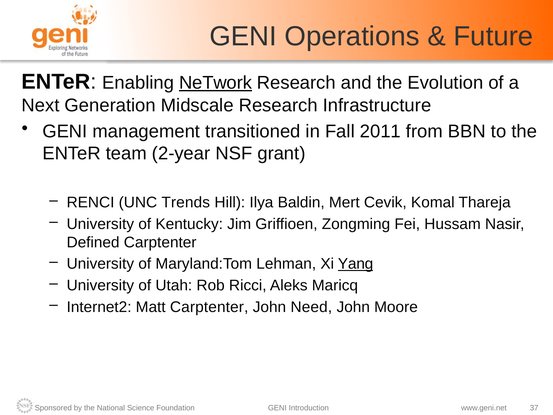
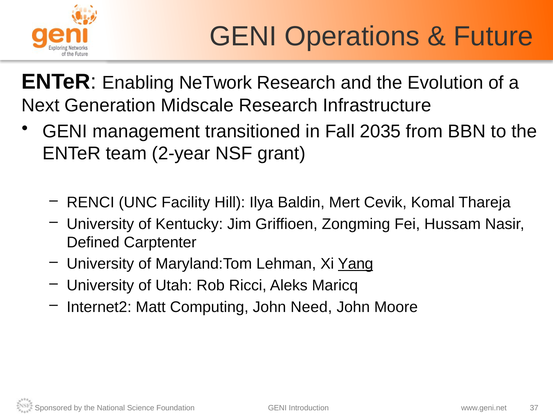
NeTwork underline: present -> none
2011: 2011 -> 2035
Trends: Trends -> Facility
Matt Carptenter: Carptenter -> Computing
